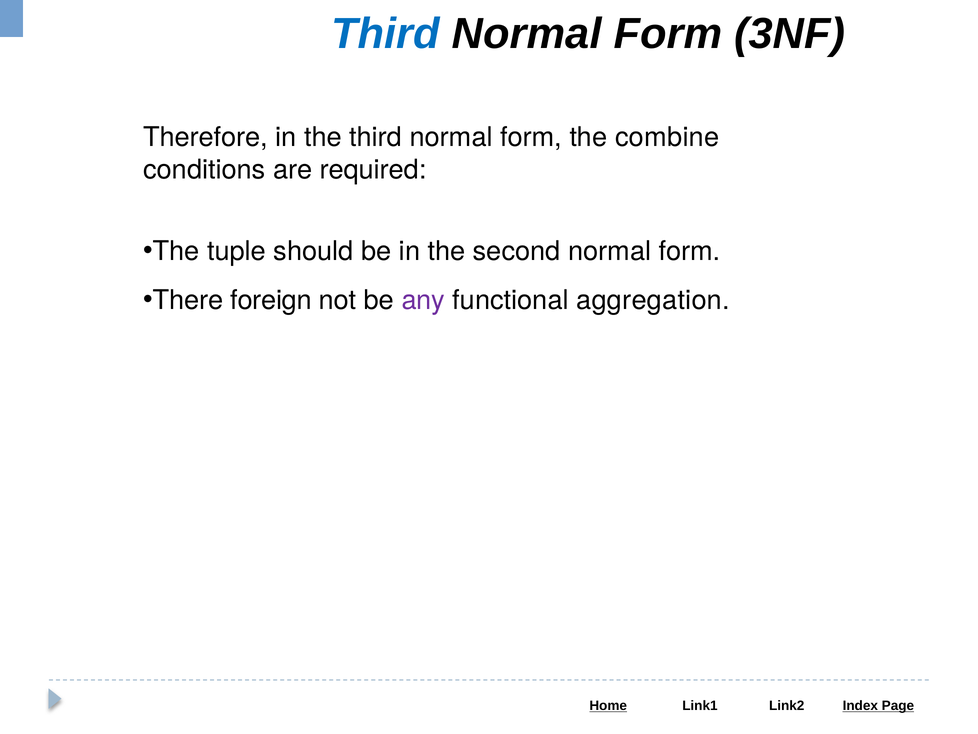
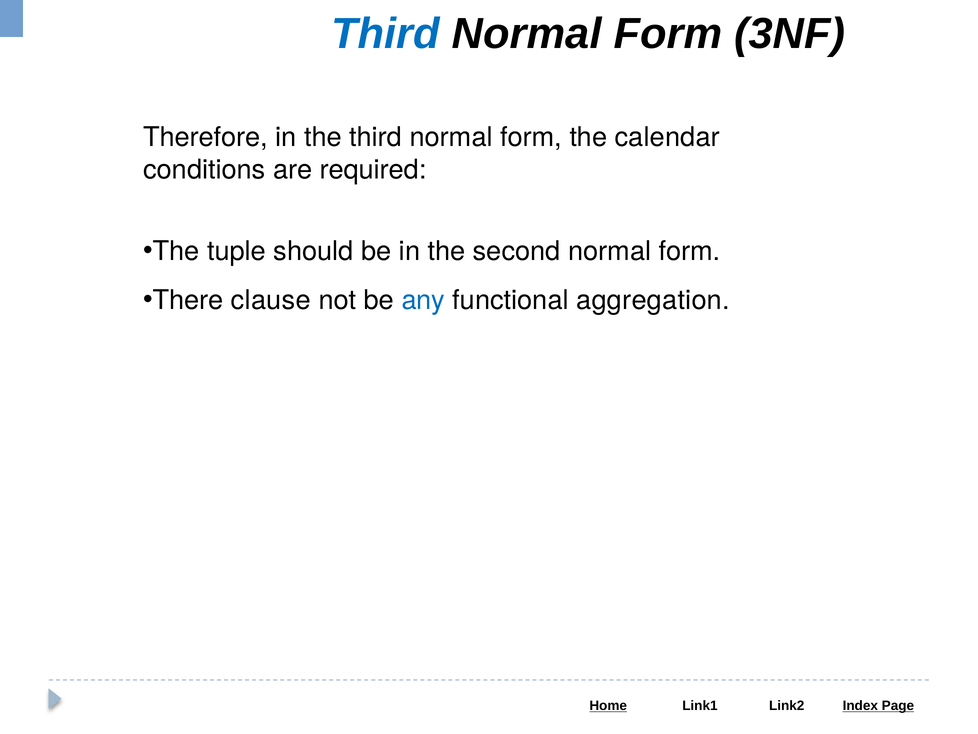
combine: combine -> calendar
foreign: foreign -> clause
any colour: purple -> blue
